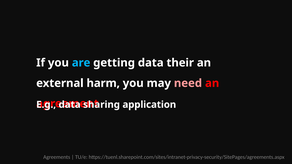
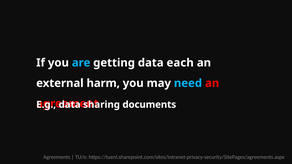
their: their -> each
need colour: pink -> light blue
application: application -> documents
